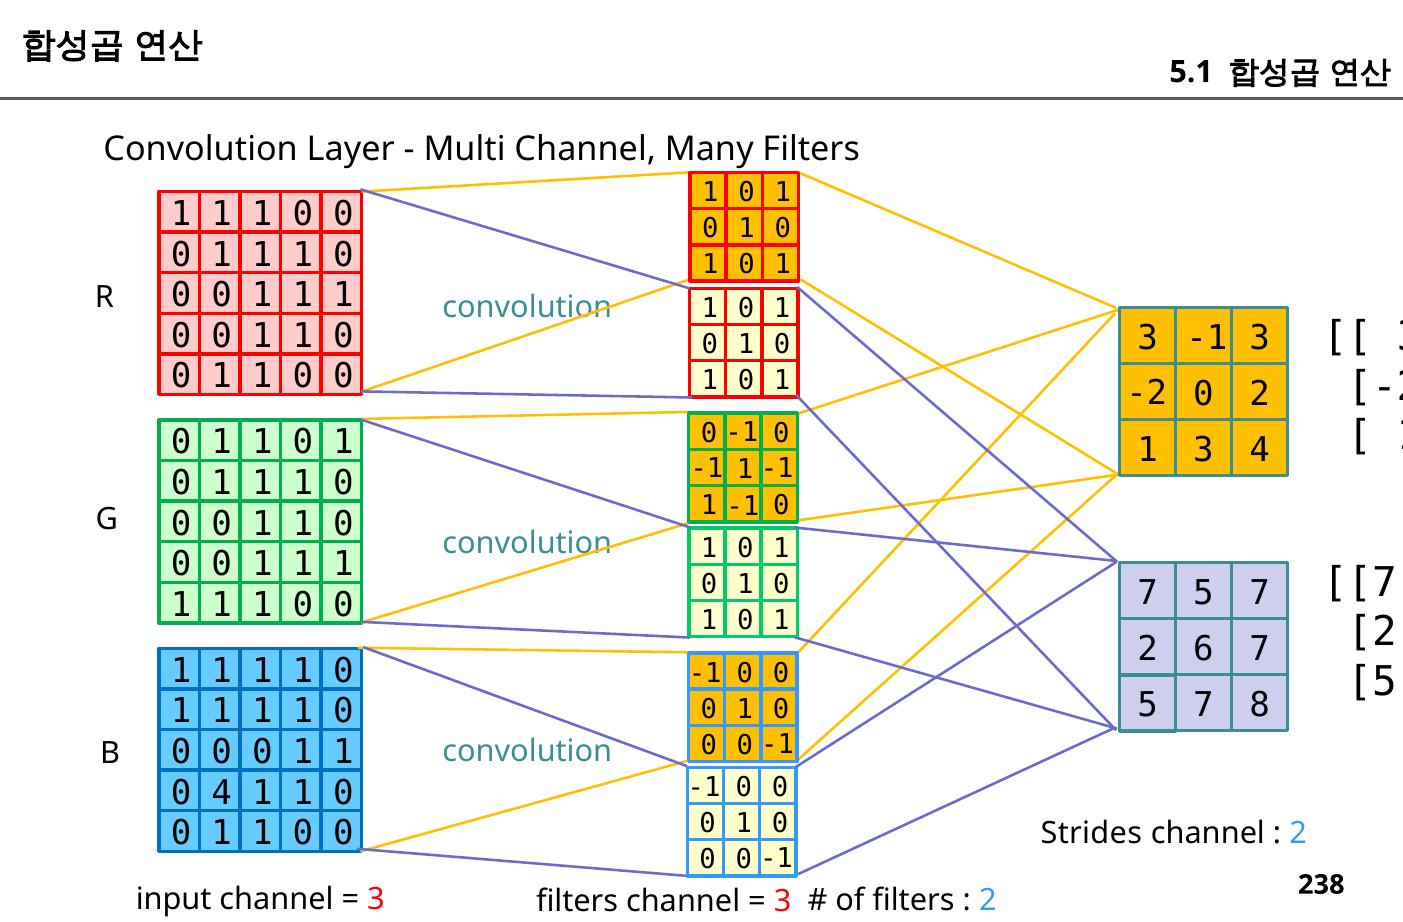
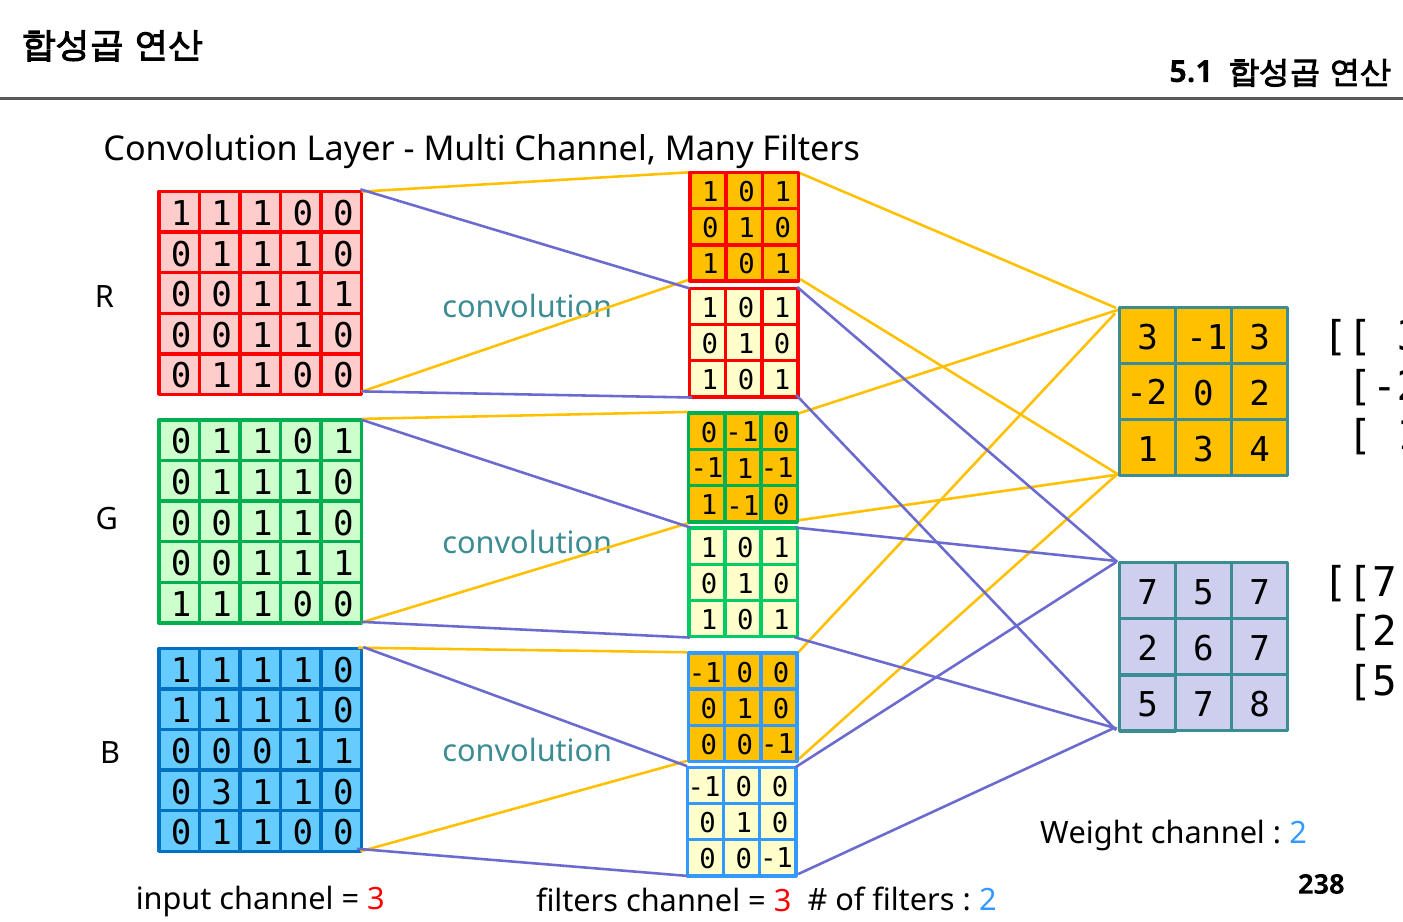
0 4: 4 -> 3
Strides: Strides -> Weight
